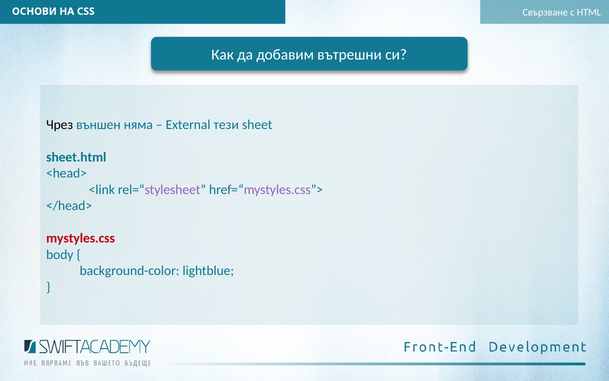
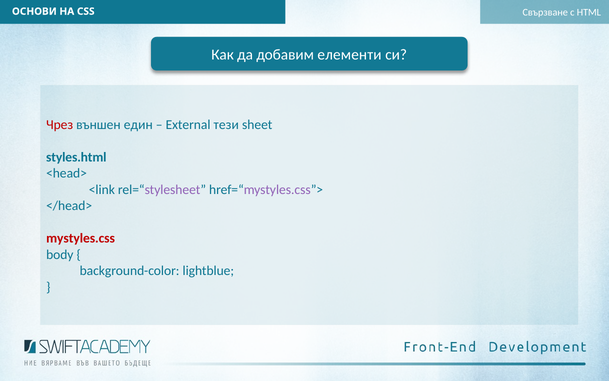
вътрешни: вътрешни -> елементи
Чрез colour: black -> red
няма: няма -> един
sheet.html: sheet.html -> styles.html
